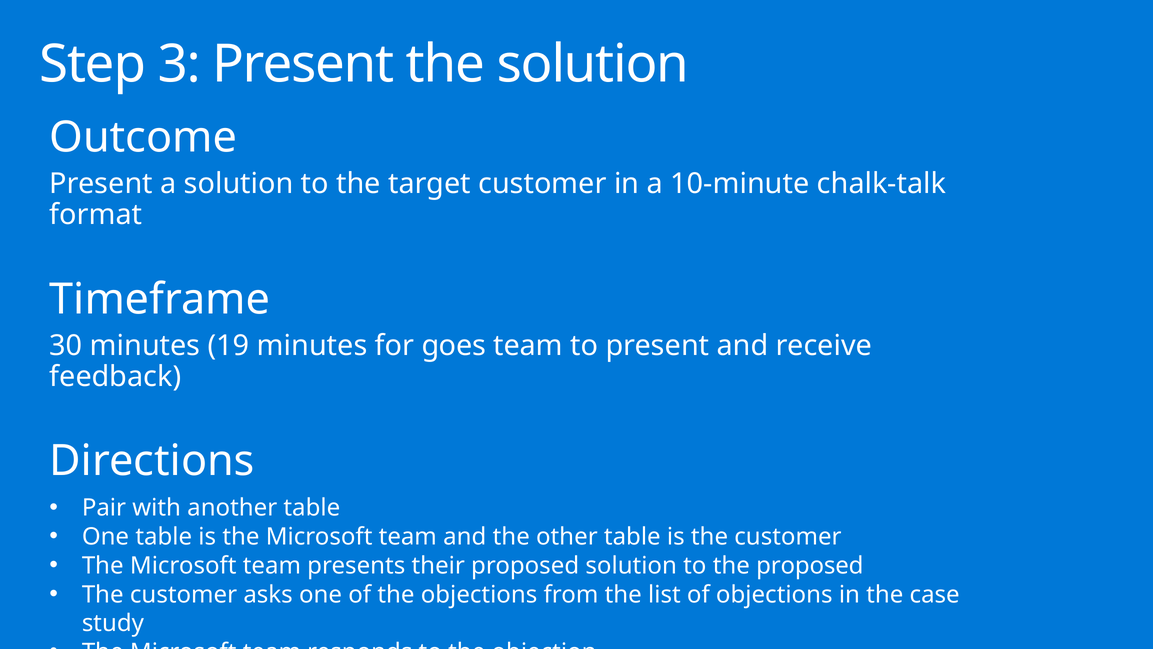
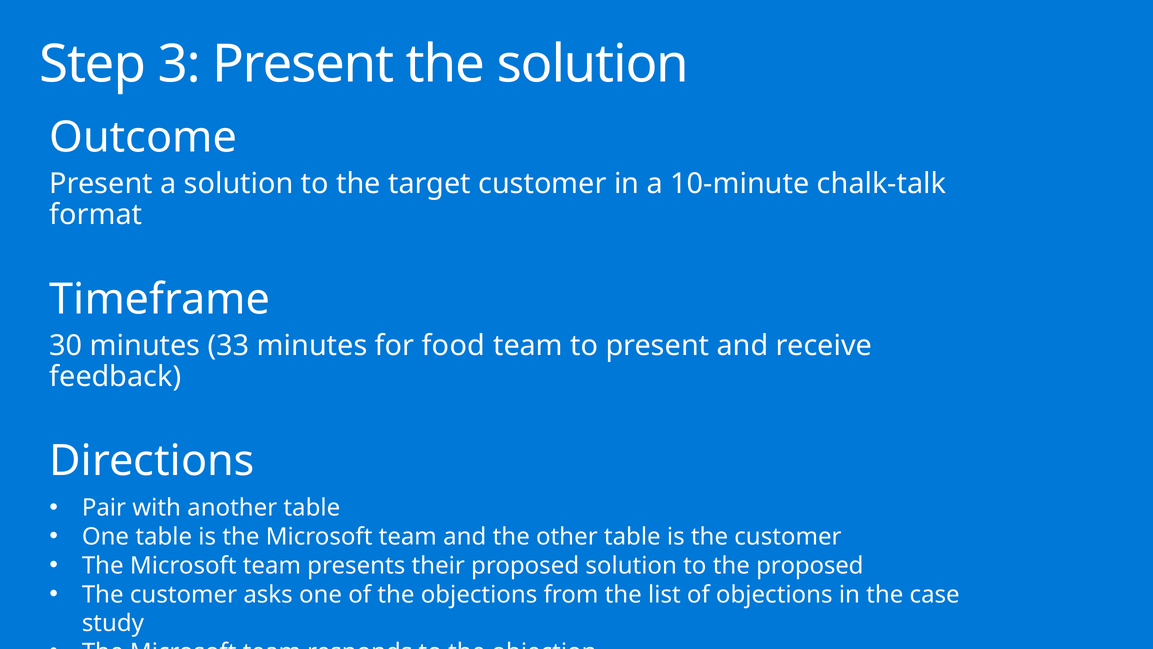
19: 19 -> 33
goes: goes -> food
